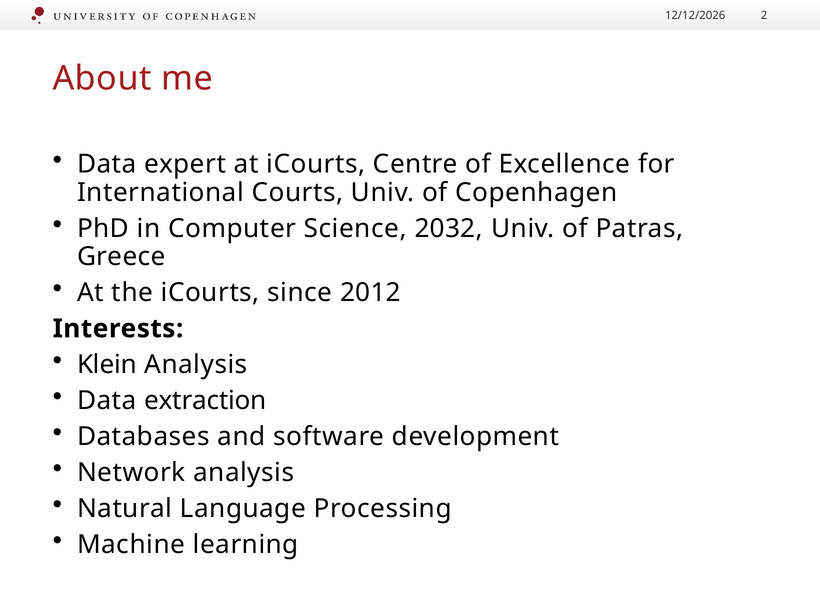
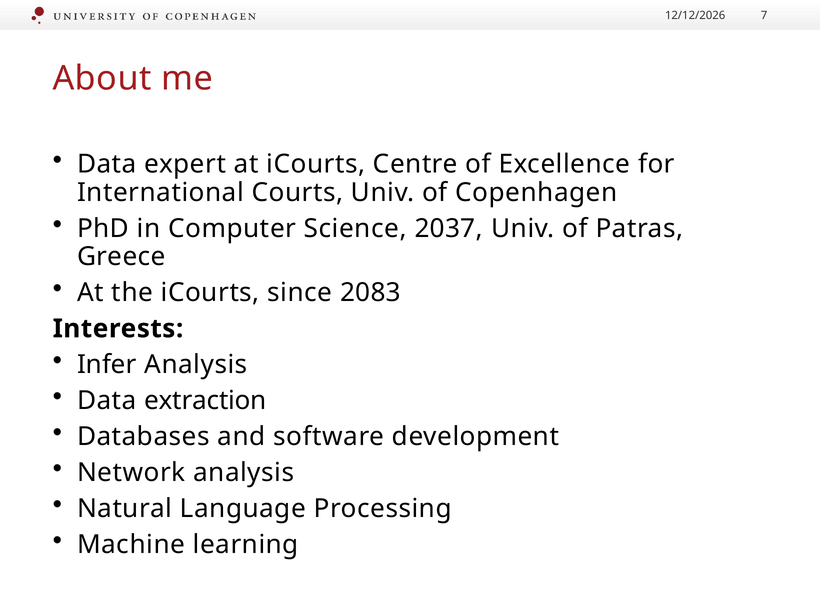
2: 2 -> 7
2032: 2032 -> 2037
2012: 2012 -> 2083
Klein: Klein -> Infer
